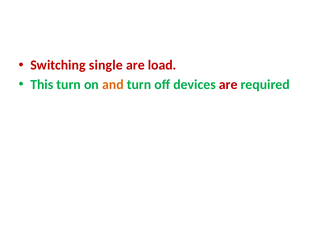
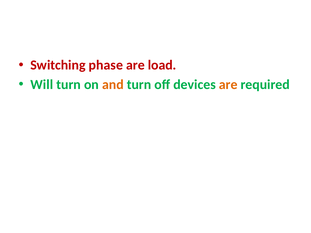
single: single -> phase
This: This -> Will
are at (228, 85) colour: red -> orange
